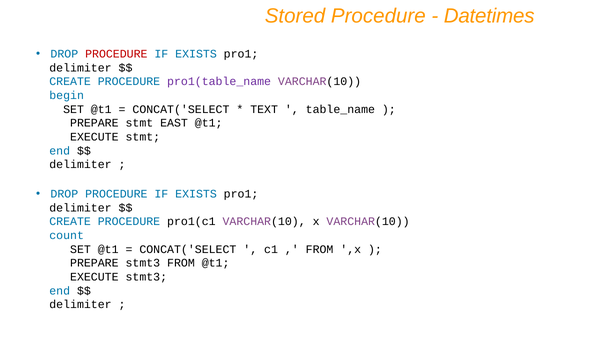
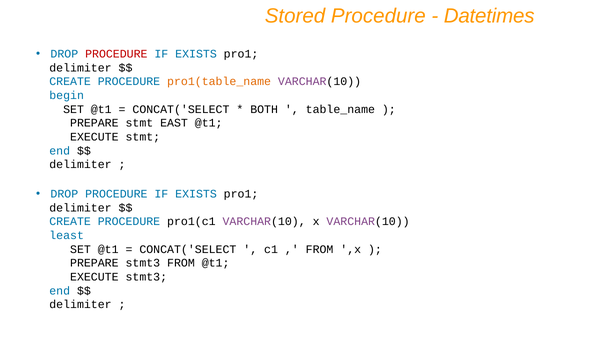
pro1(table_name colour: purple -> orange
TEXT: TEXT -> BOTH
count: count -> least
